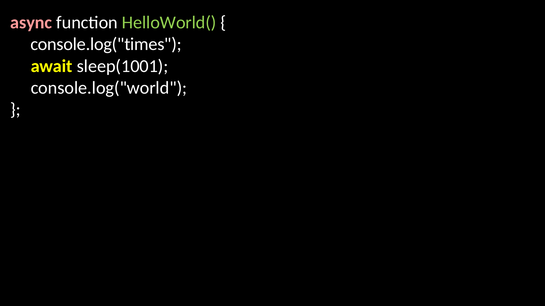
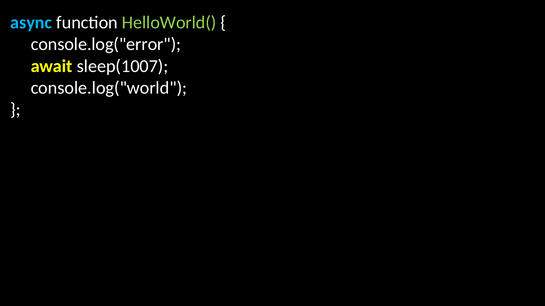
async colour: pink -> light blue
console.log("times: console.log("times -> console.log("error
sleep(1001: sleep(1001 -> sleep(1007
